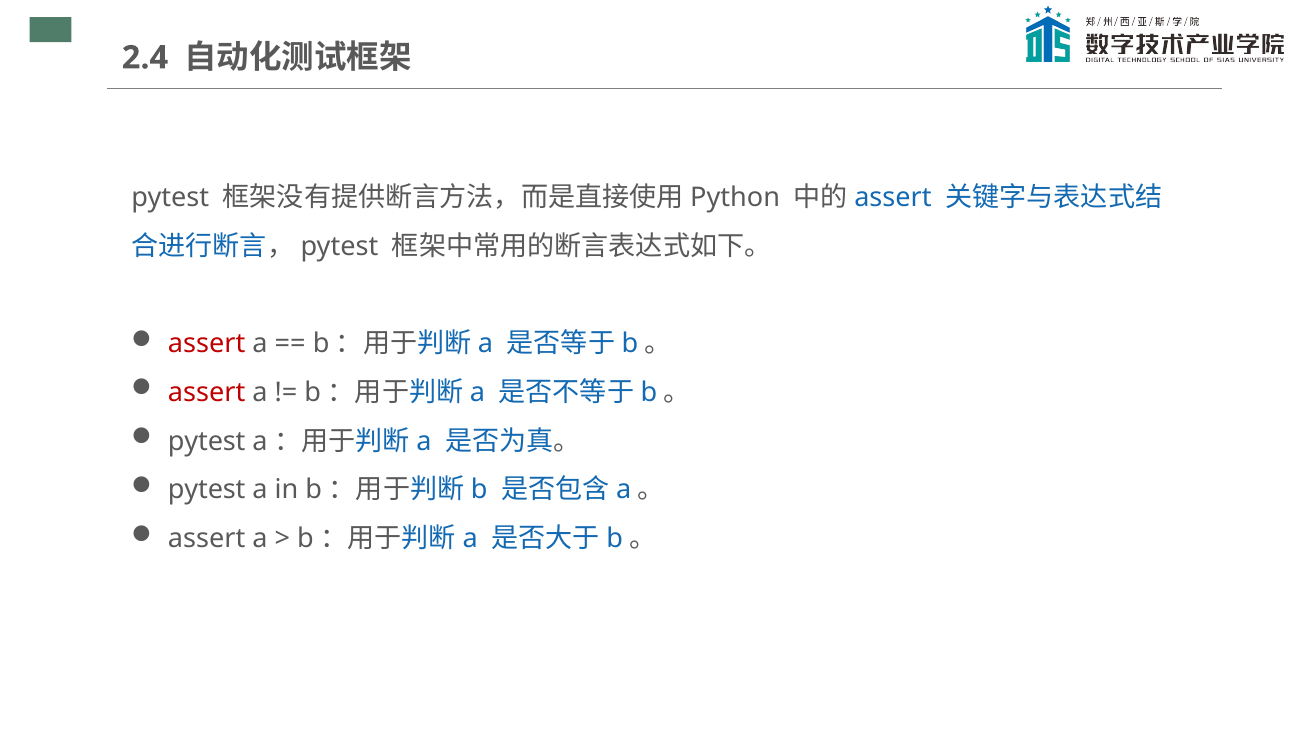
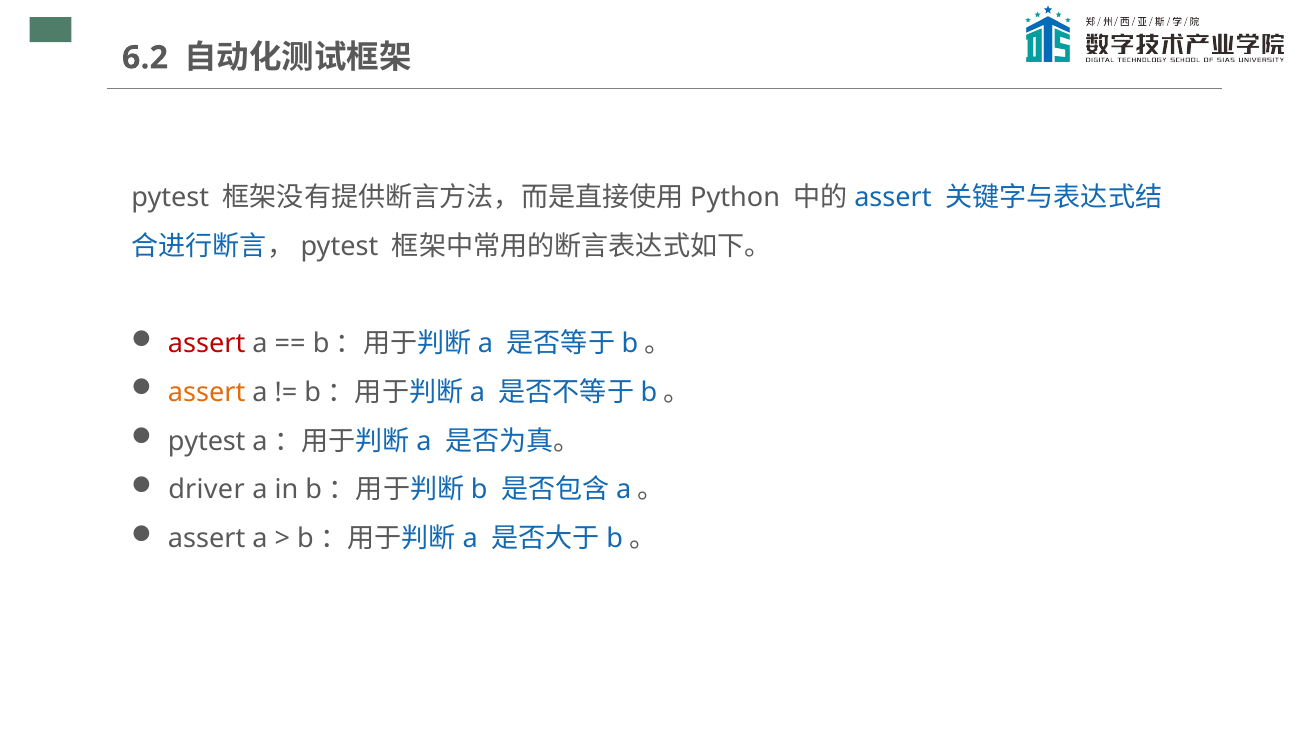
2.4: 2.4 -> 6.2
assert at (207, 392) colour: red -> orange
pytest at (207, 490): pytest -> driver
